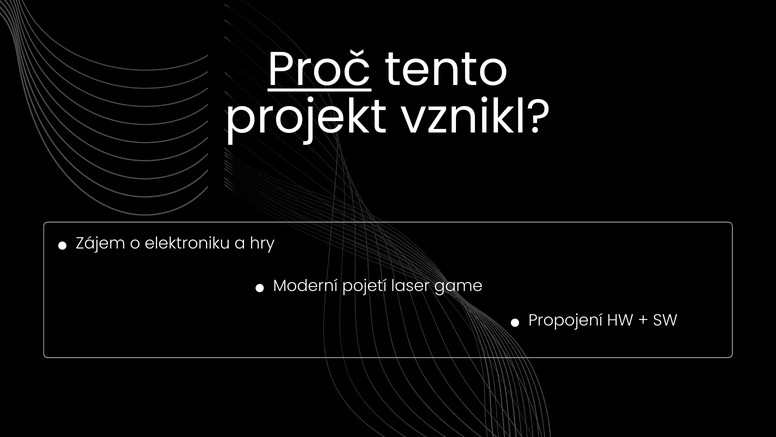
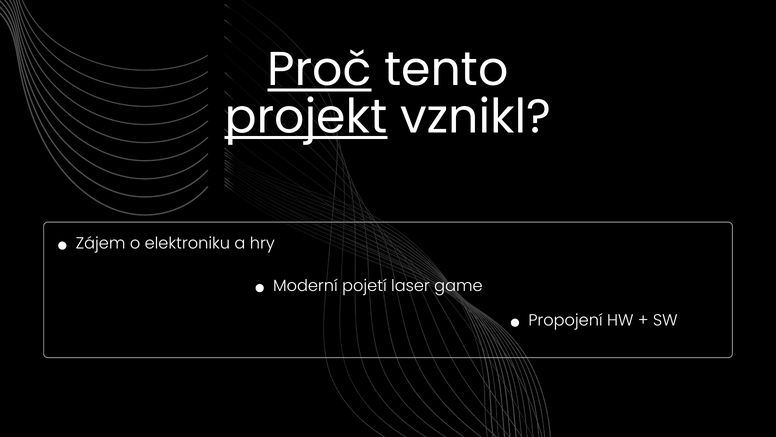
projekt underline: none -> present
